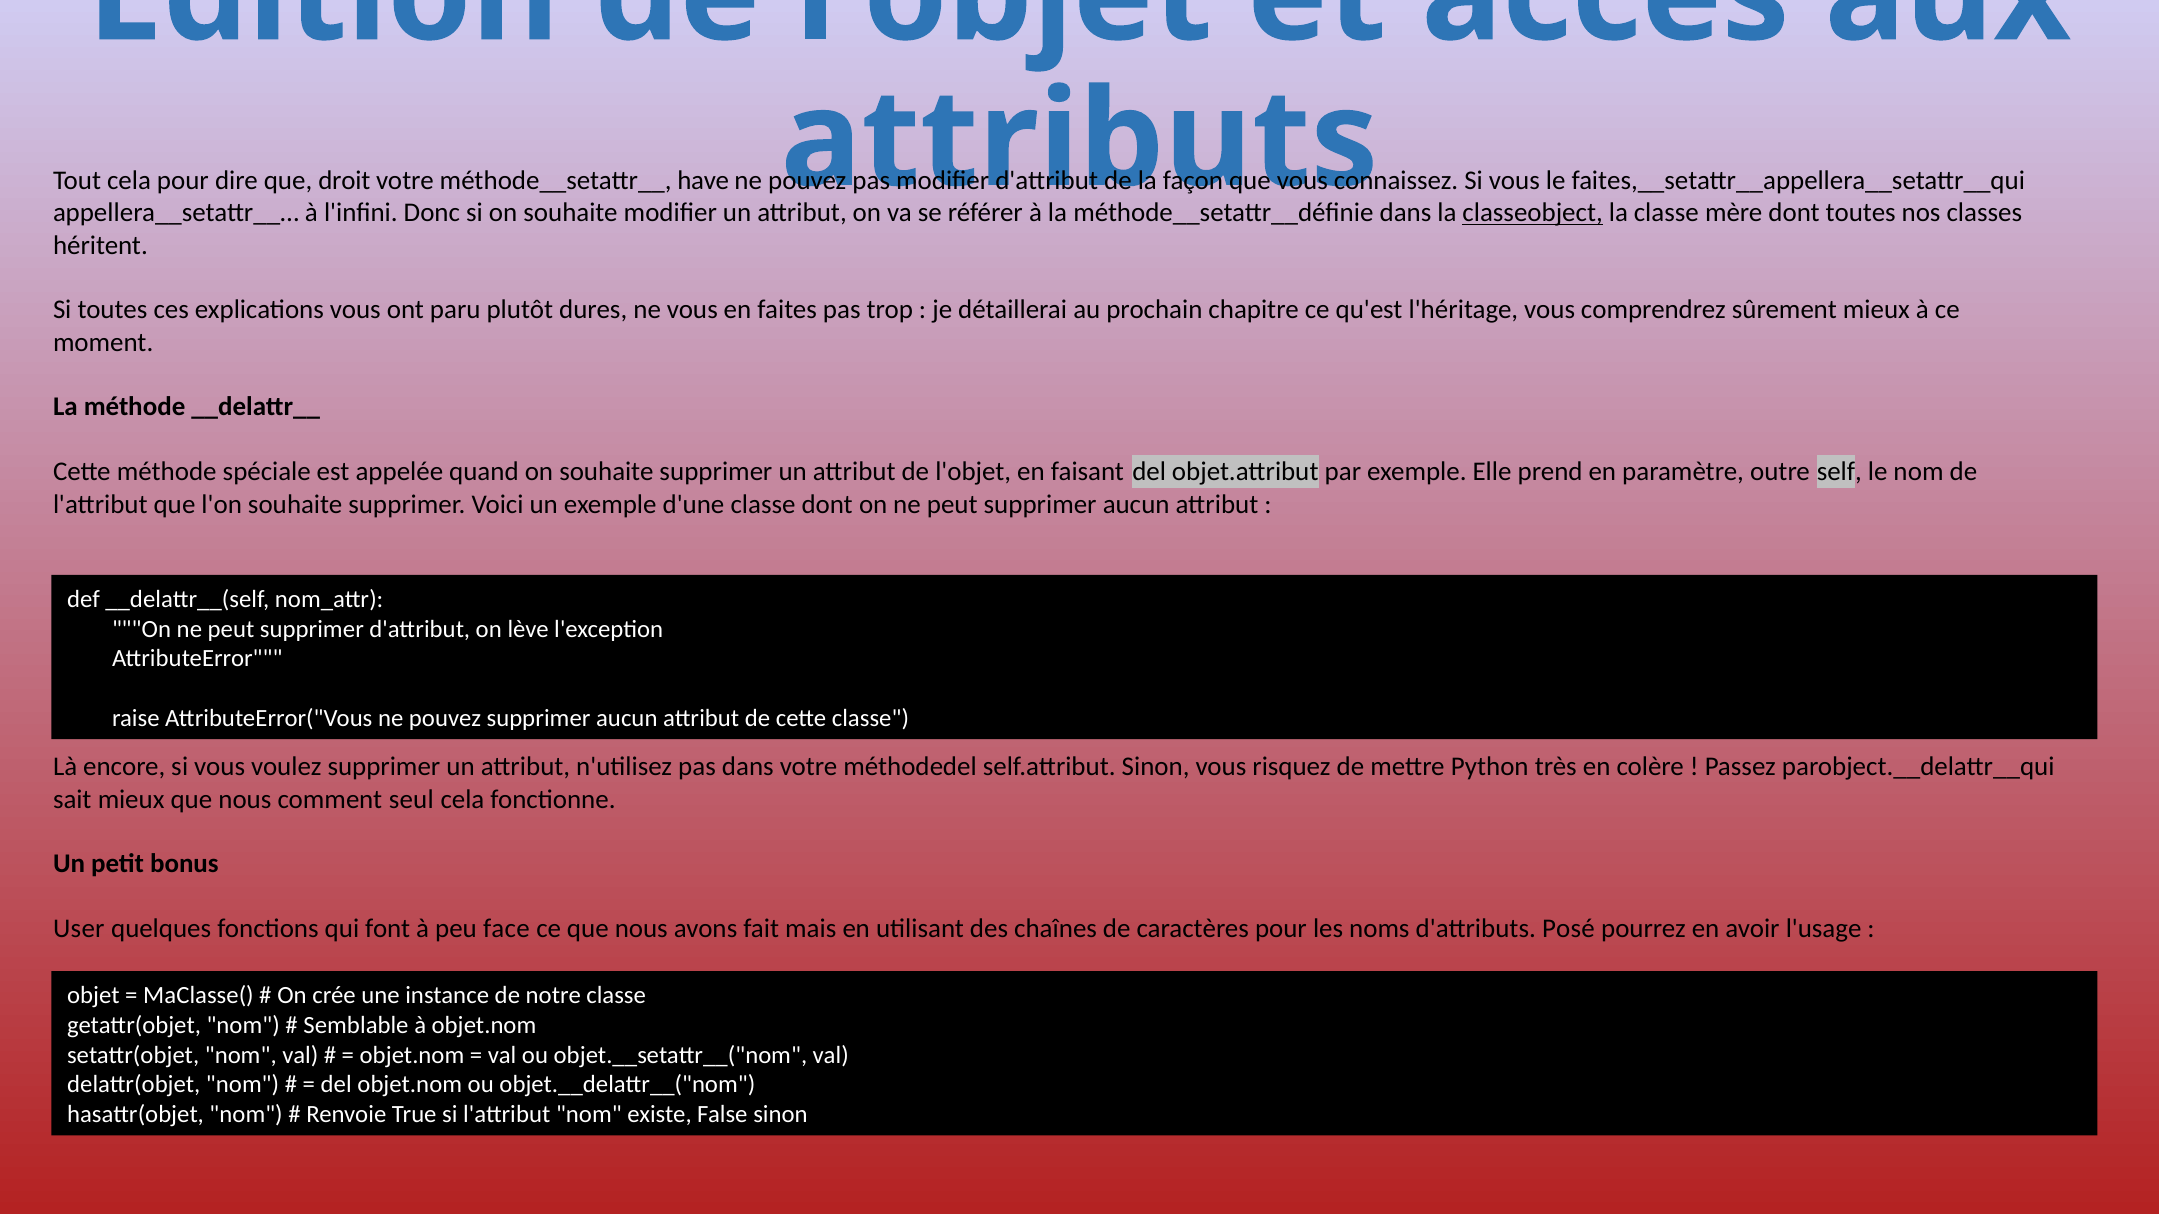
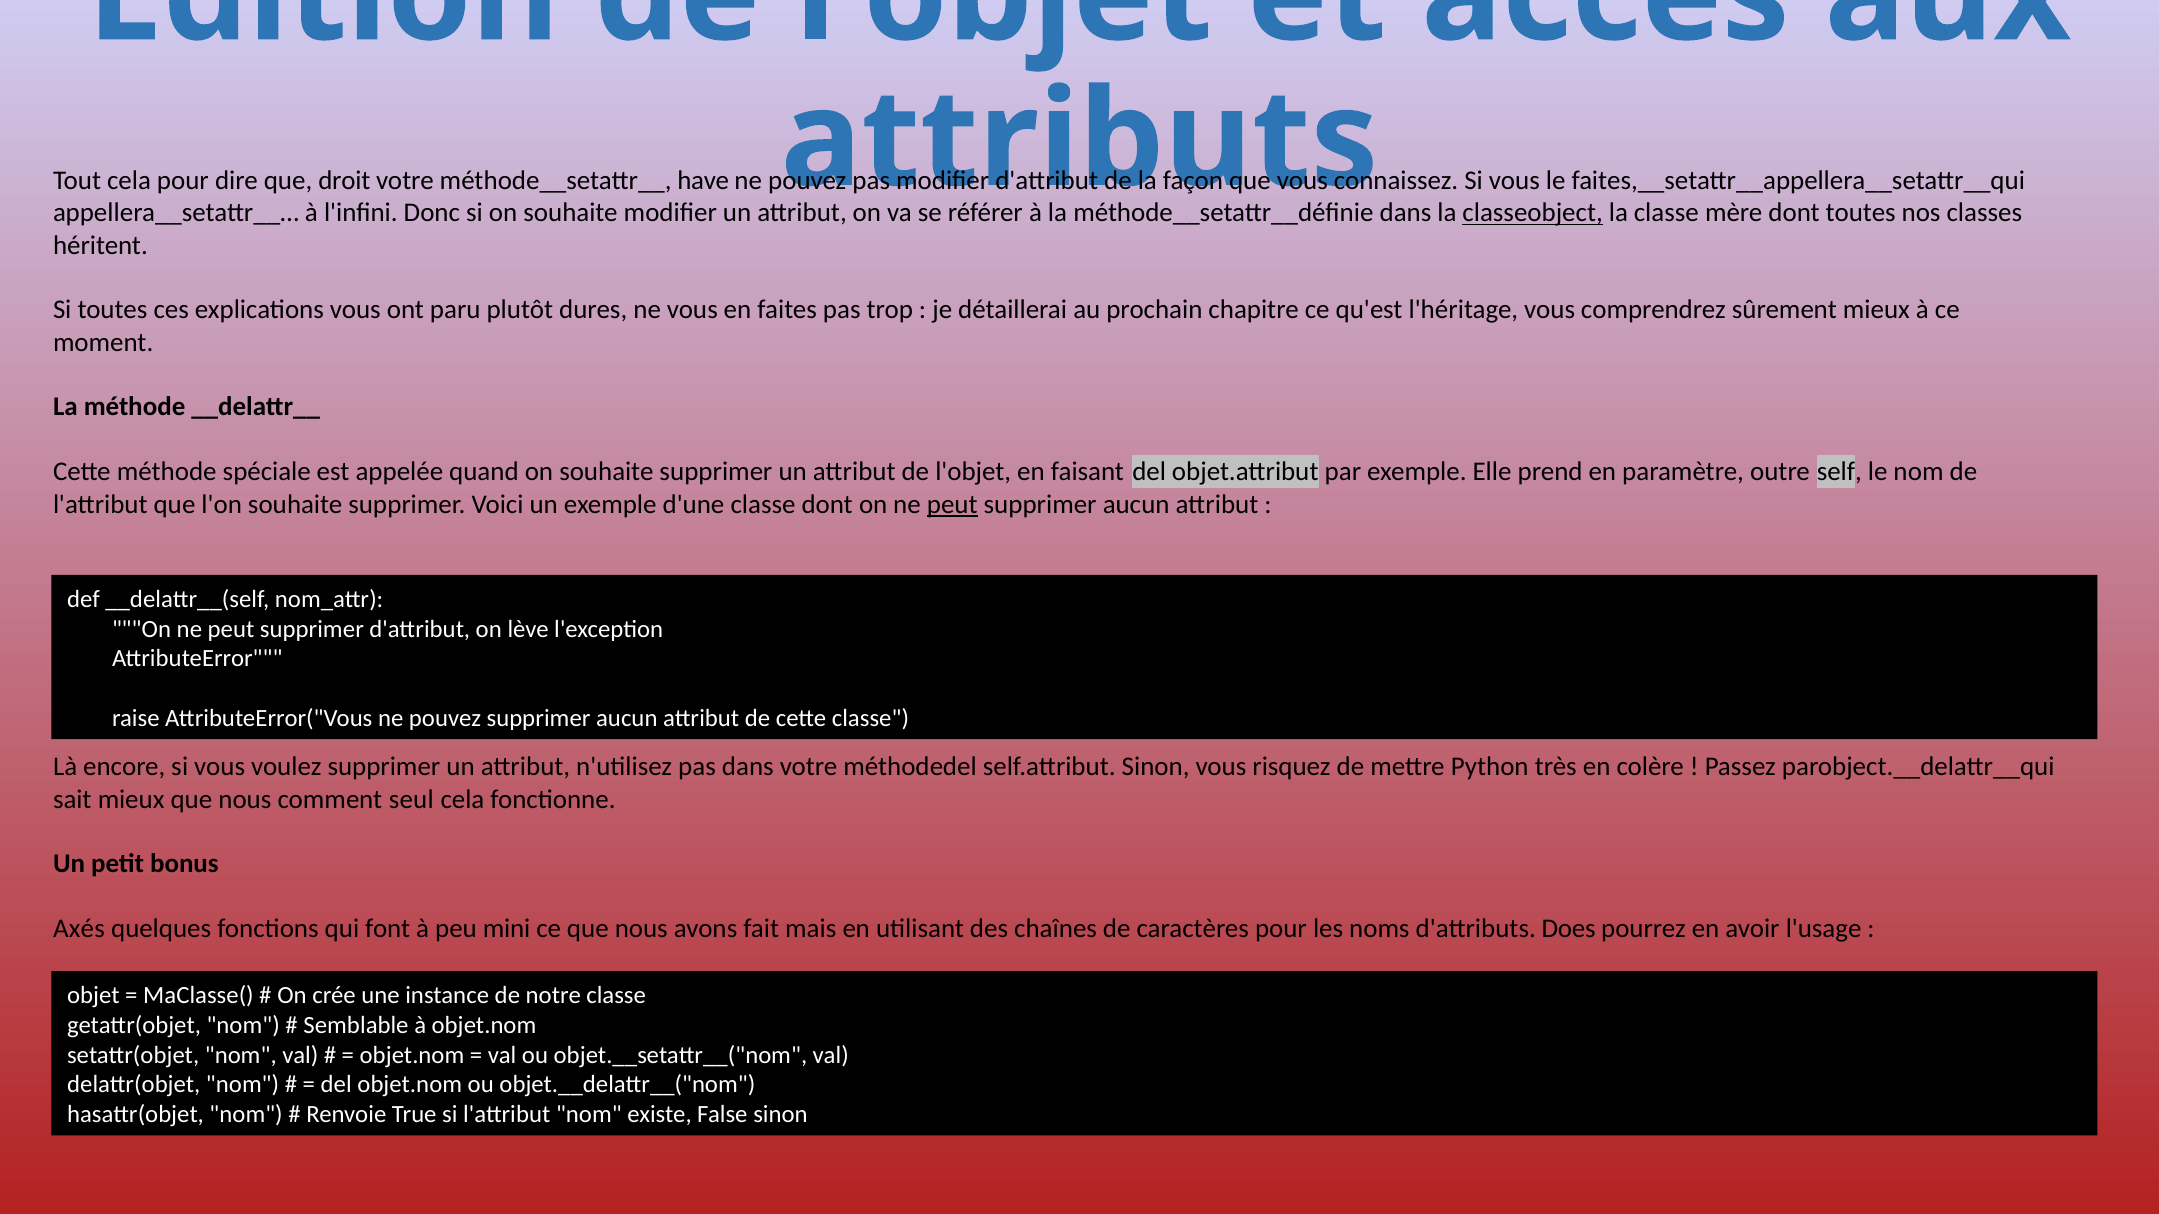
peut at (952, 504) underline: none -> present
User: User -> Axés
face: face -> mini
Posé: Posé -> Does
